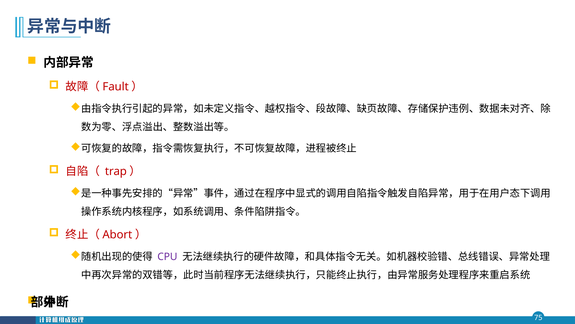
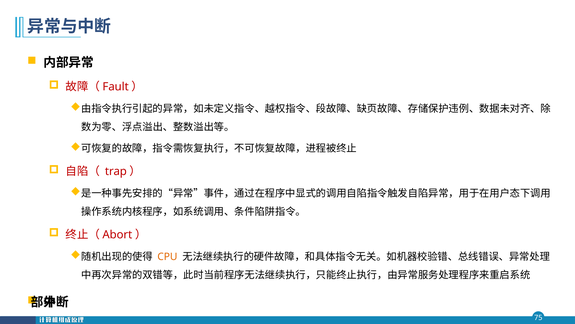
CPU colour: purple -> orange
